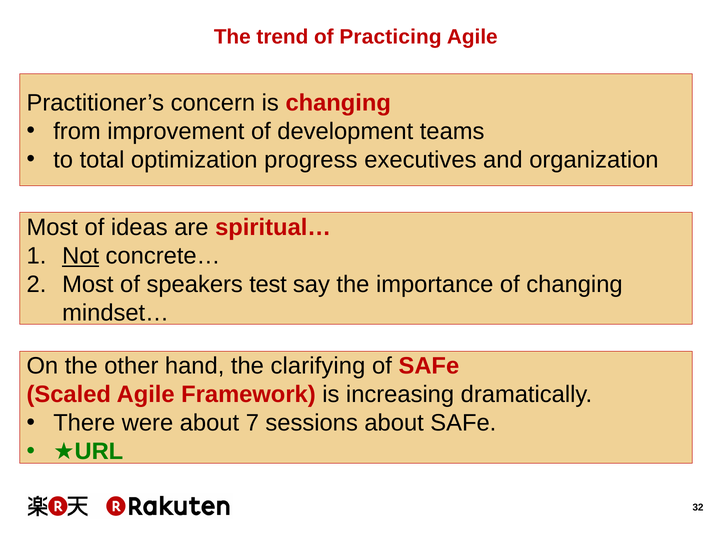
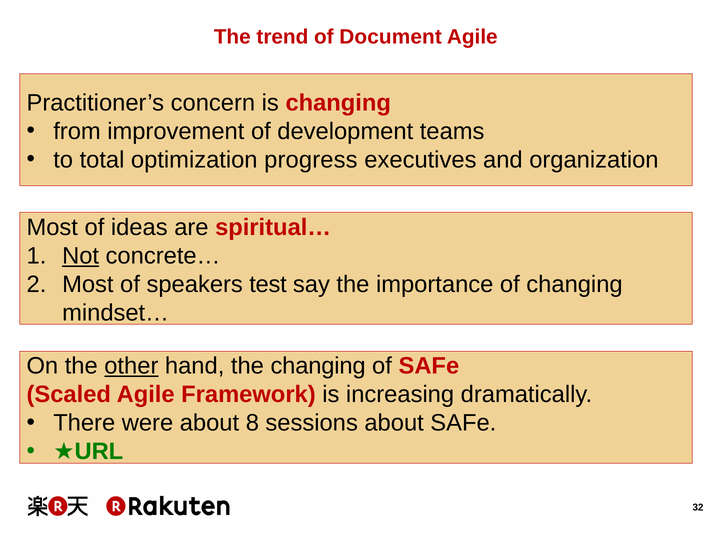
Practicing: Practicing -> Document
other underline: none -> present
the clarifying: clarifying -> changing
7: 7 -> 8
